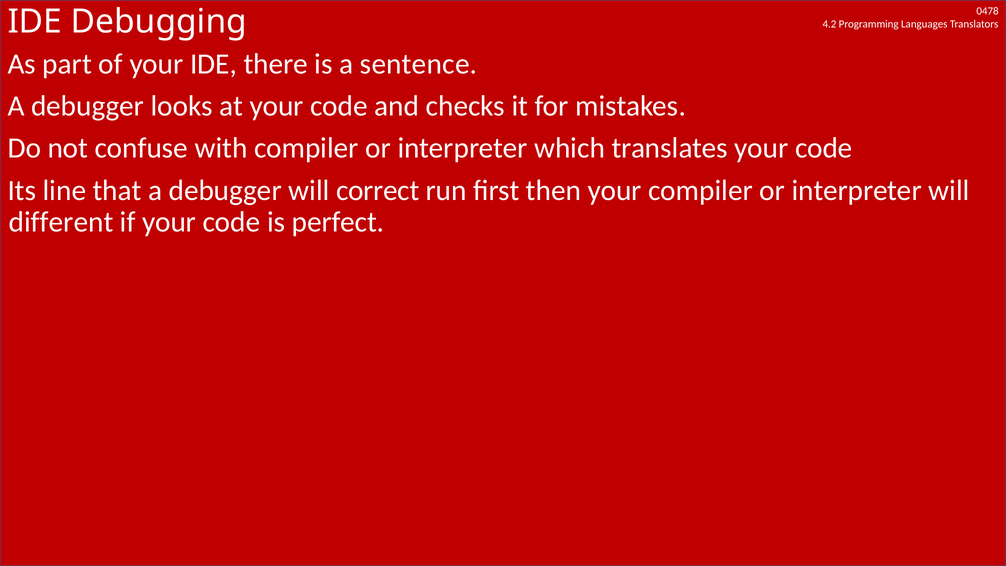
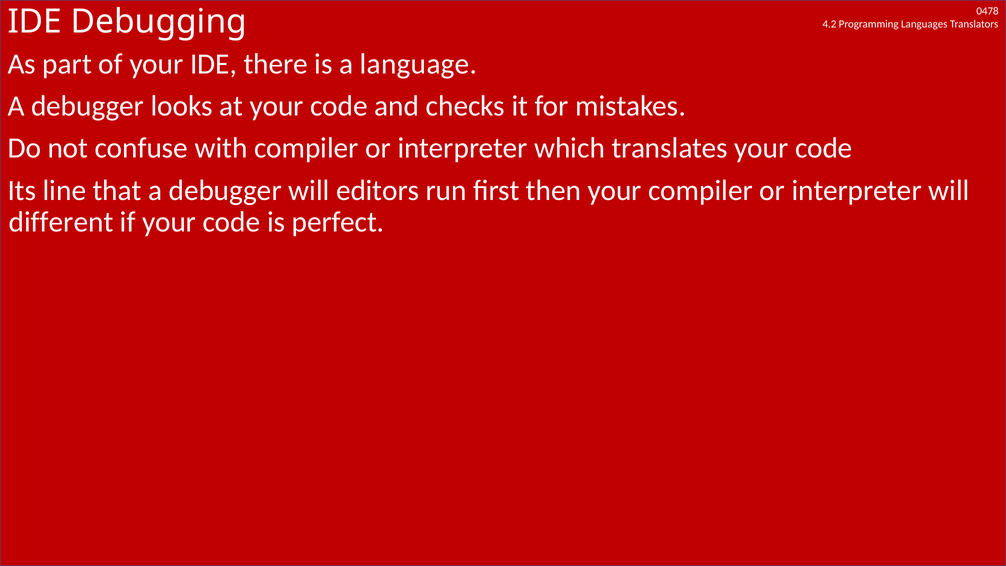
sentence: sentence -> language
correct: correct -> editors
